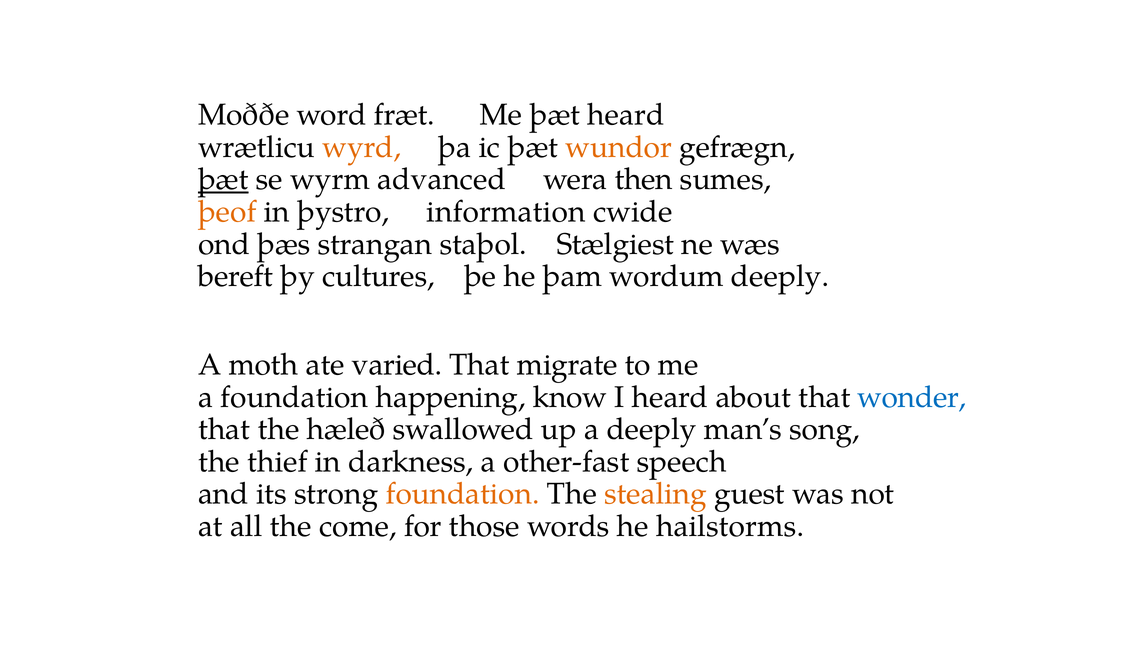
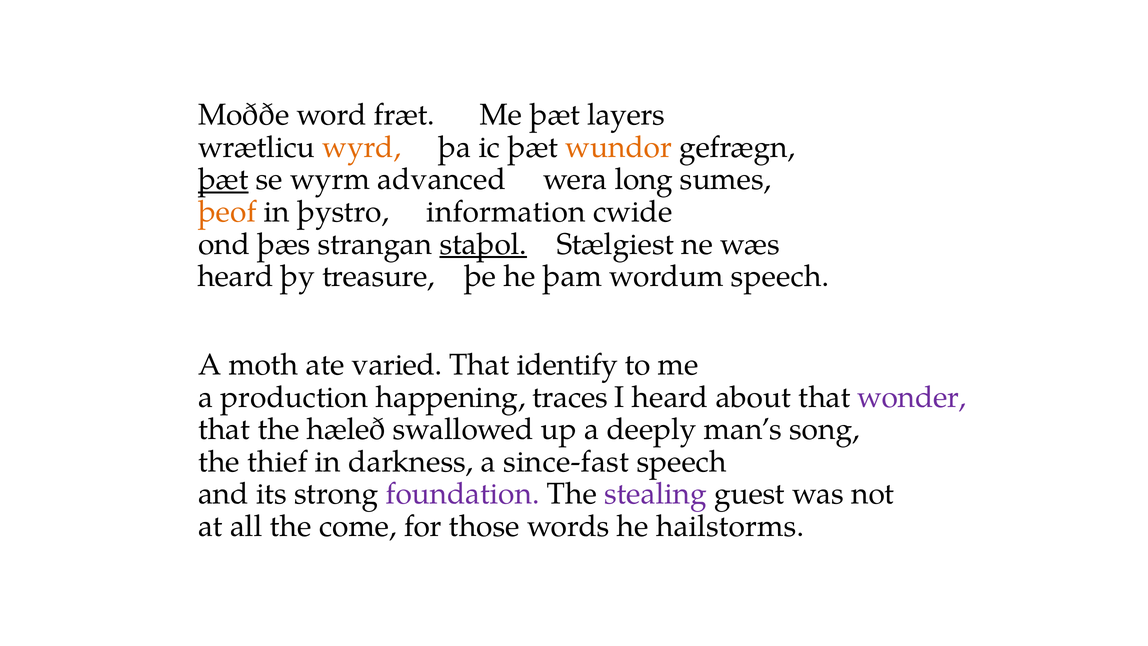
þæt heard: heard -> layers
then: then -> long
staþol underline: none -> present
bereft at (236, 276): bereft -> heard
cultures: cultures -> treasure
wordum deeply: deeply -> speech
migrate: migrate -> identify
a foundation: foundation -> production
know: know -> traces
wonder colour: blue -> purple
other-fast: other-fast -> since-fast
foundation at (463, 494) colour: orange -> purple
stealing colour: orange -> purple
